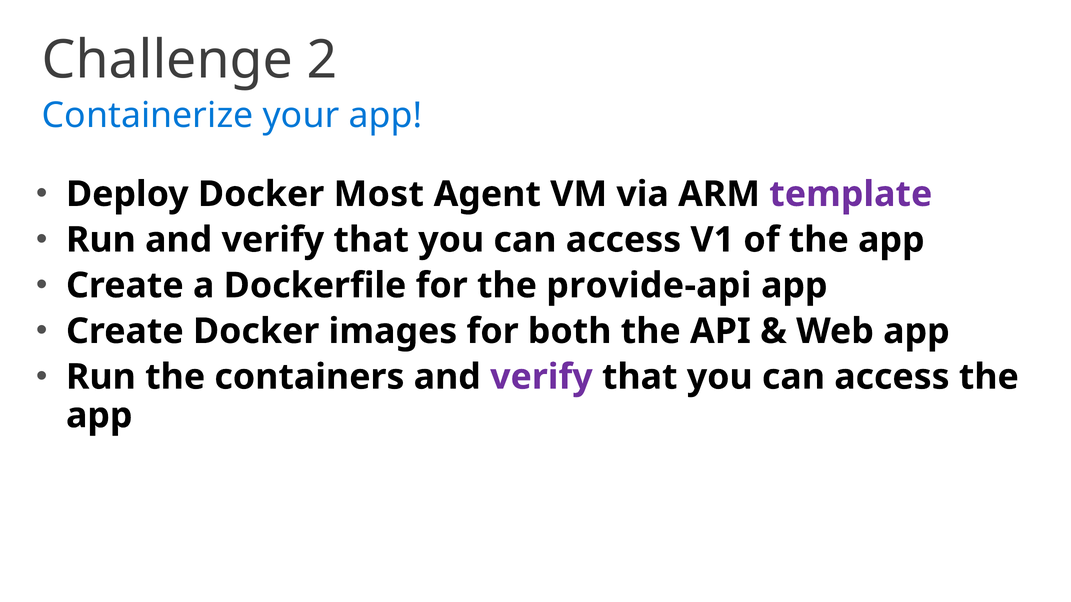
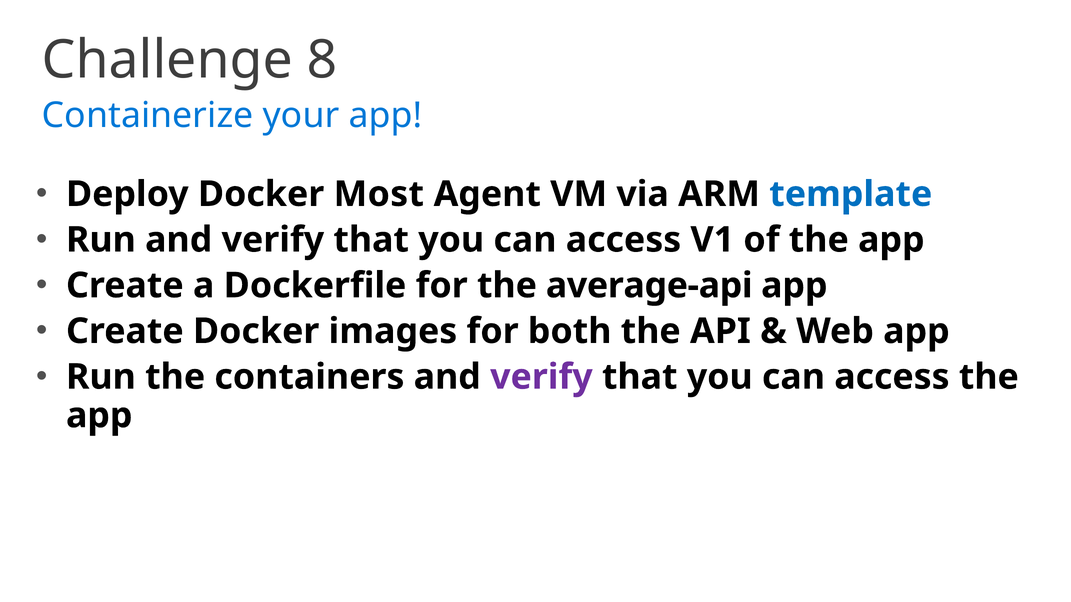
2: 2 -> 8
template colour: purple -> blue
provide-api: provide-api -> average-api
